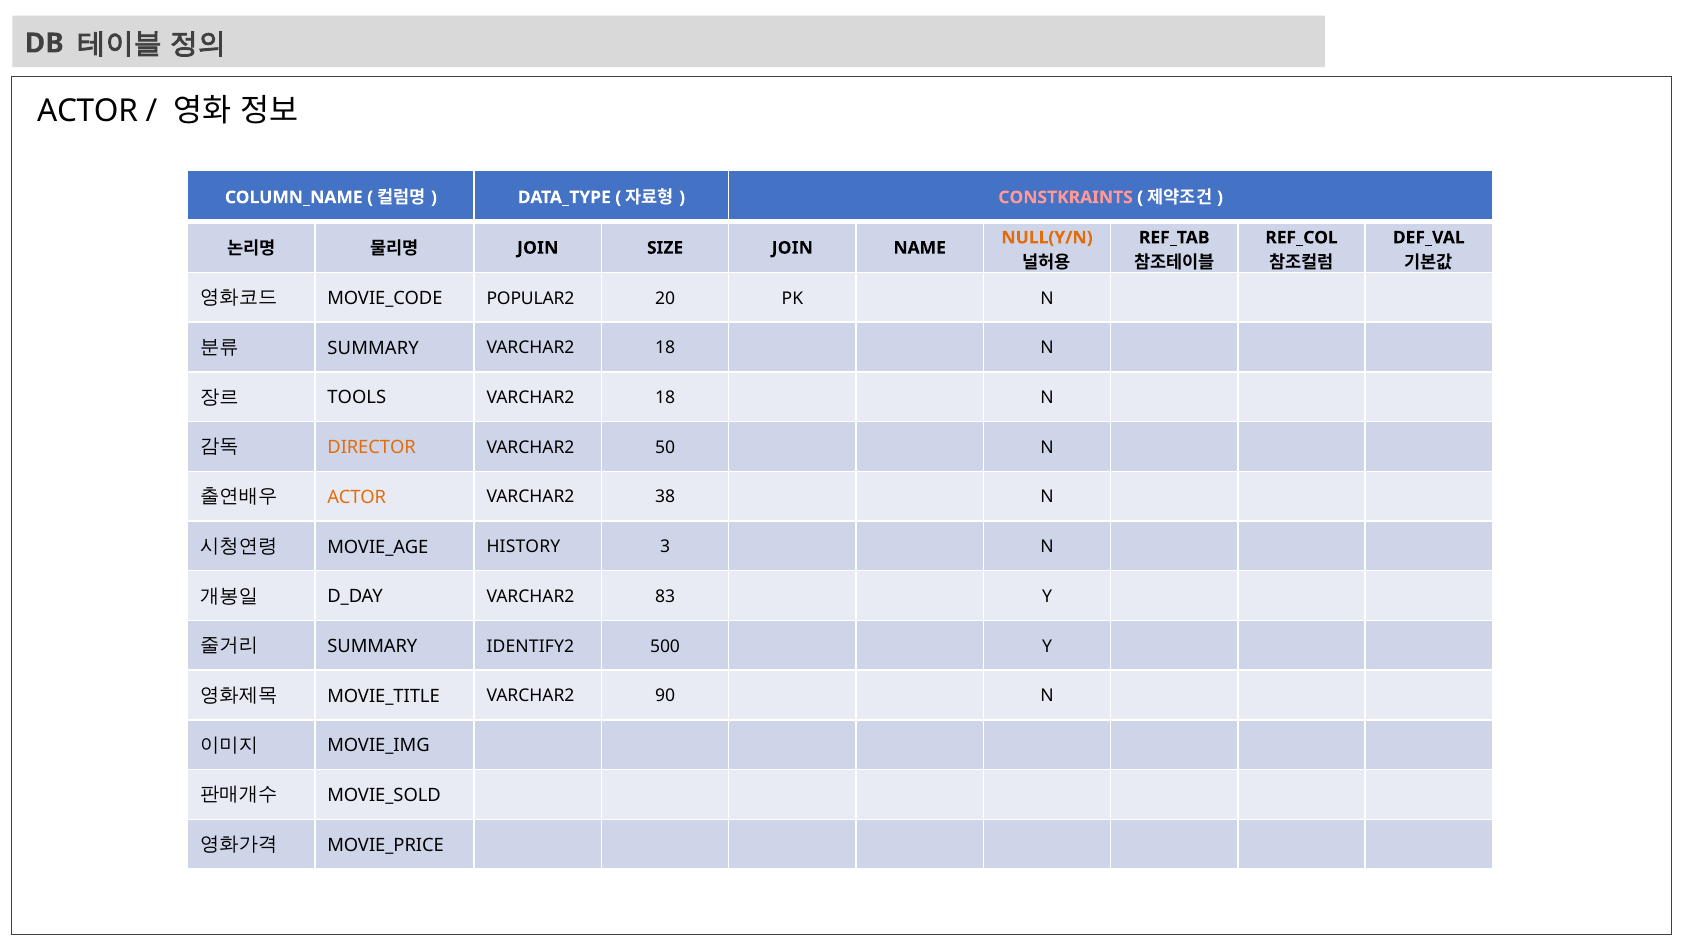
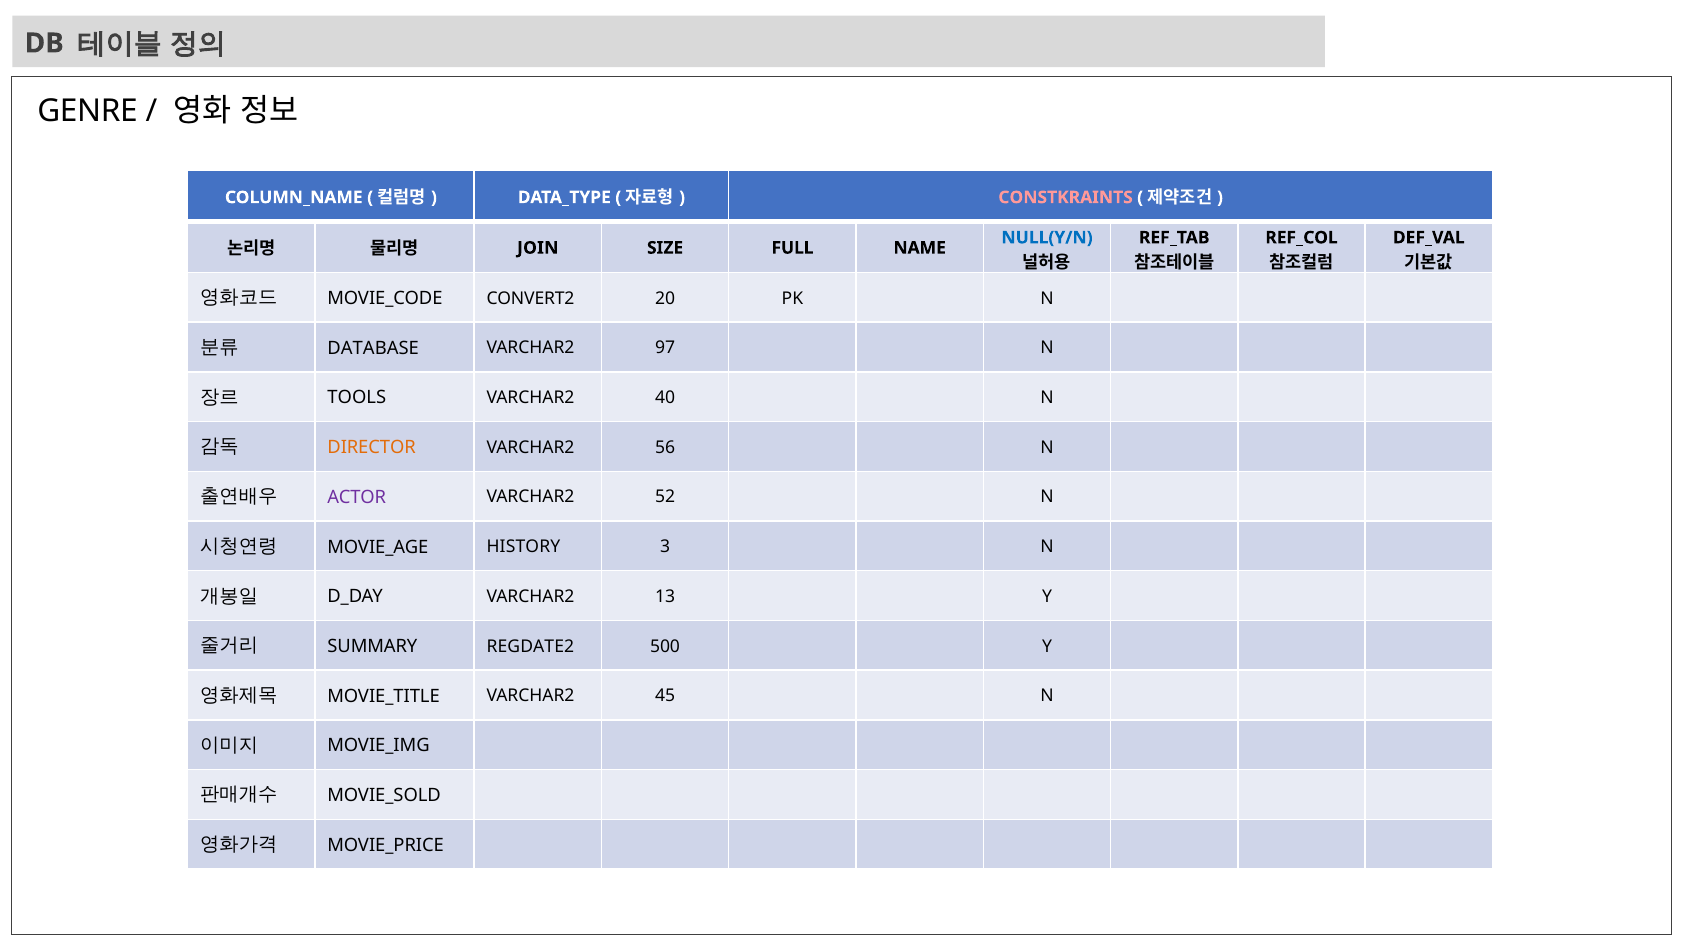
ACTOR at (88, 111): ACTOR -> GENRE
NULL(Y/N colour: orange -> blue
SIZE JOIN: JOIN -> FULL
POPULAR2: POPULAR2 -> CONVERT2
SUMMARY at (373, 348): SUMMARY -> DATABASE
18 at (665, 348): 18 -> 97
18 at (665, 398): 18 -> 40
50: 50 -> 56
ACTOR at (357, 497) colour: orange -> purple
38: 38 -> 52
83: 83 -> 13
IDENTIFY2: IDENTIFY2 -> REGDATE2
90: 90 -> 45
